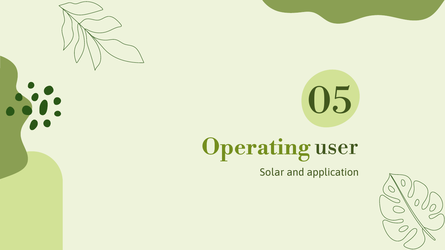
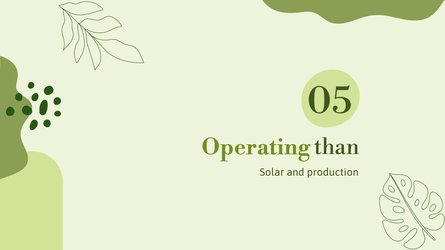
user: user -> than
application: application -> production
